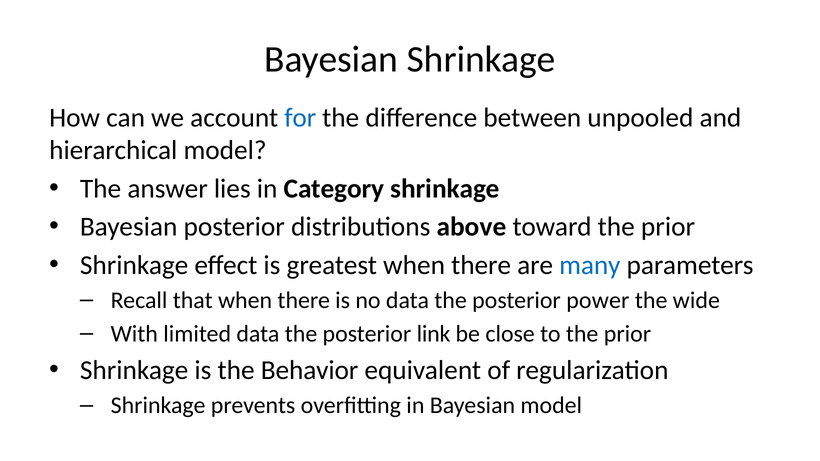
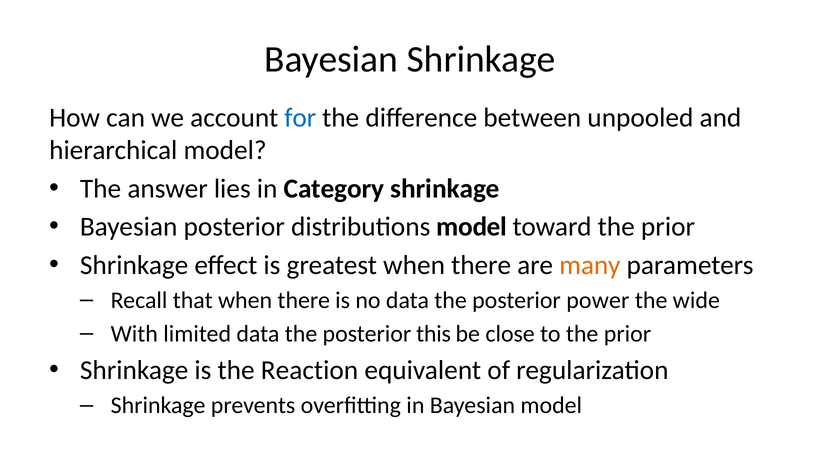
distributions above: above -> model
many colour: blue -> orange
link: link -> this
Behavior: Behavior -> Reaction
